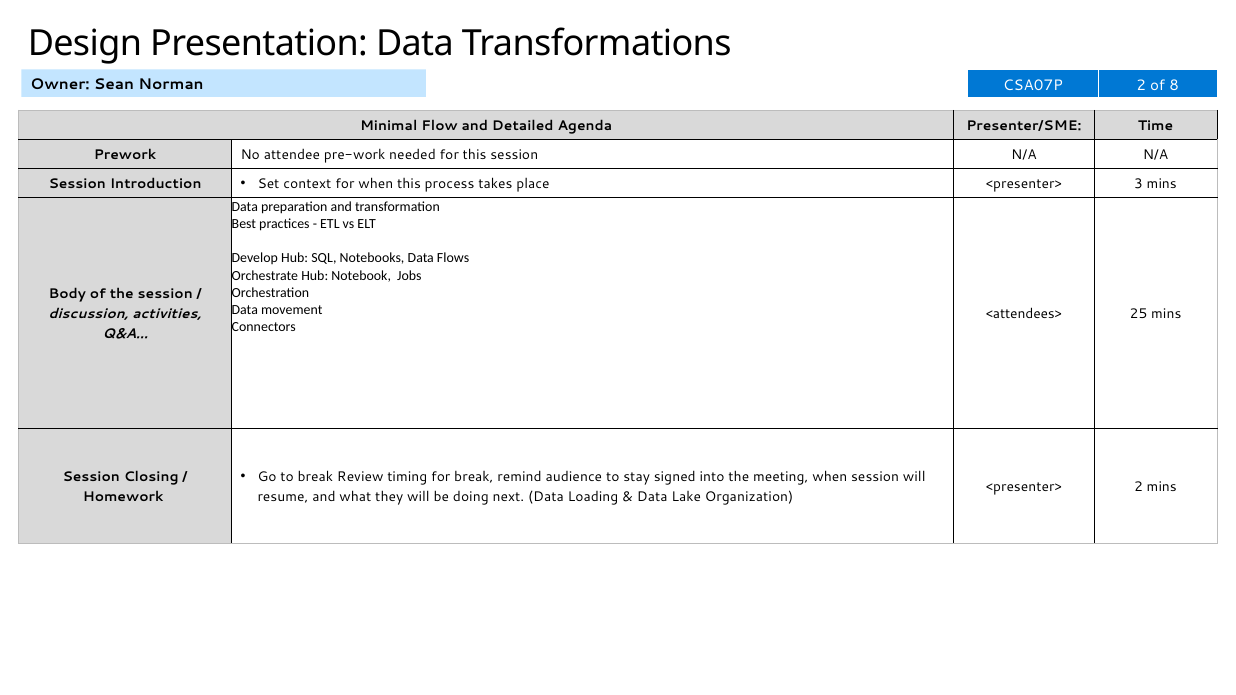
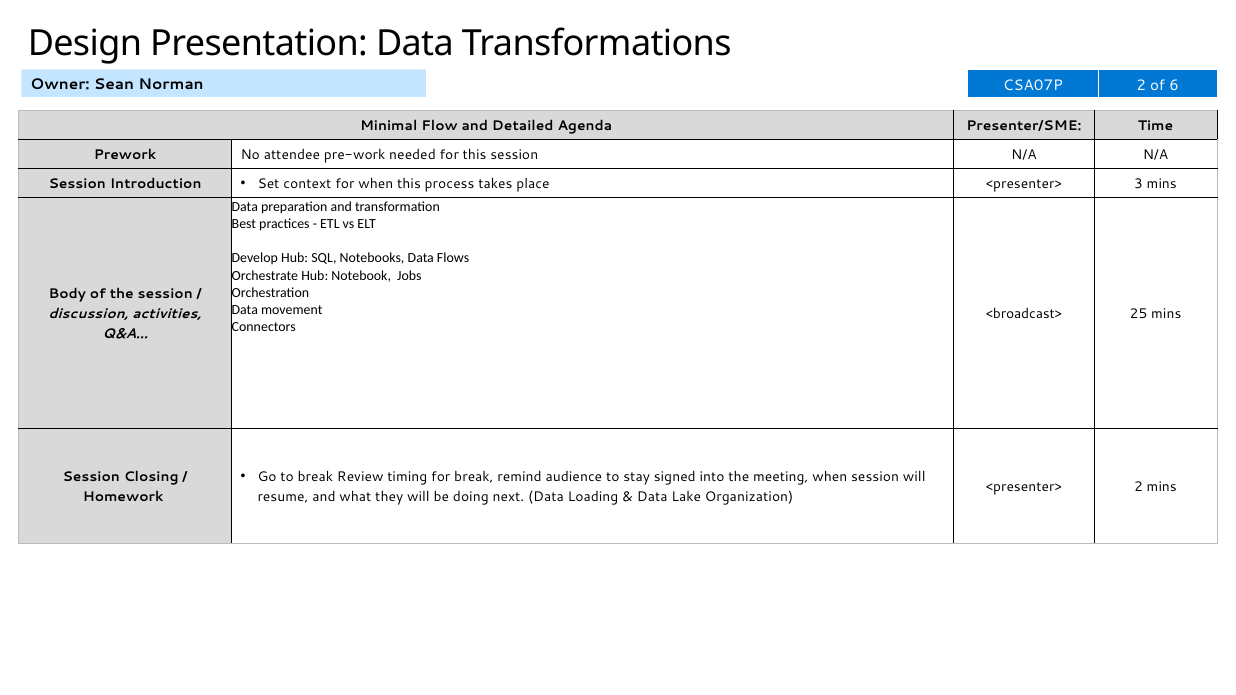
8: 8 -> 6
<attendees>: <attendees> -> <broadcast>
